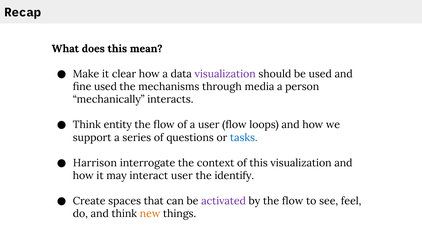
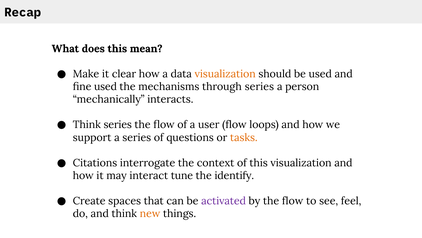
visualization at (225, 74) colour: purple -> orange
through media: media -> series
Think entity: entity -> series
tasks colour: blue -> orange
Harrison: Harrison -> Citations
interact user: user -> tune
